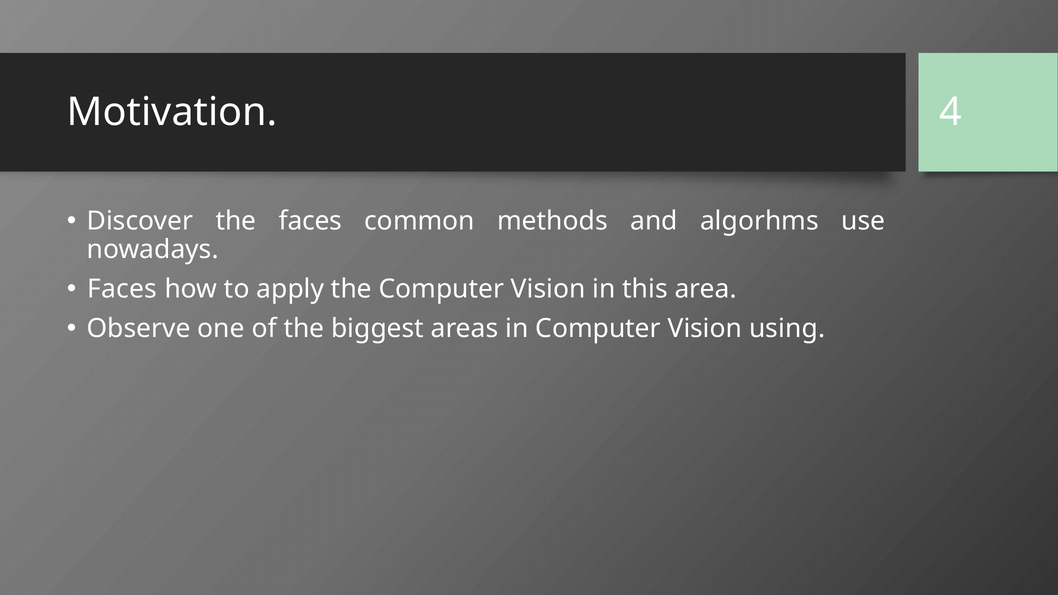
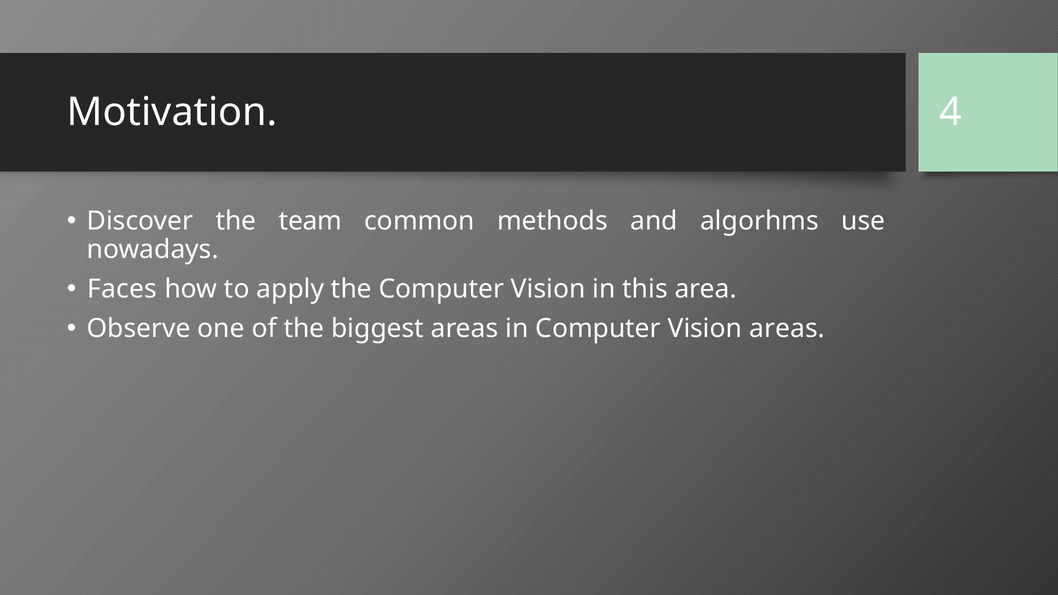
the faces: faces -> team
Vision using: using -> areas
